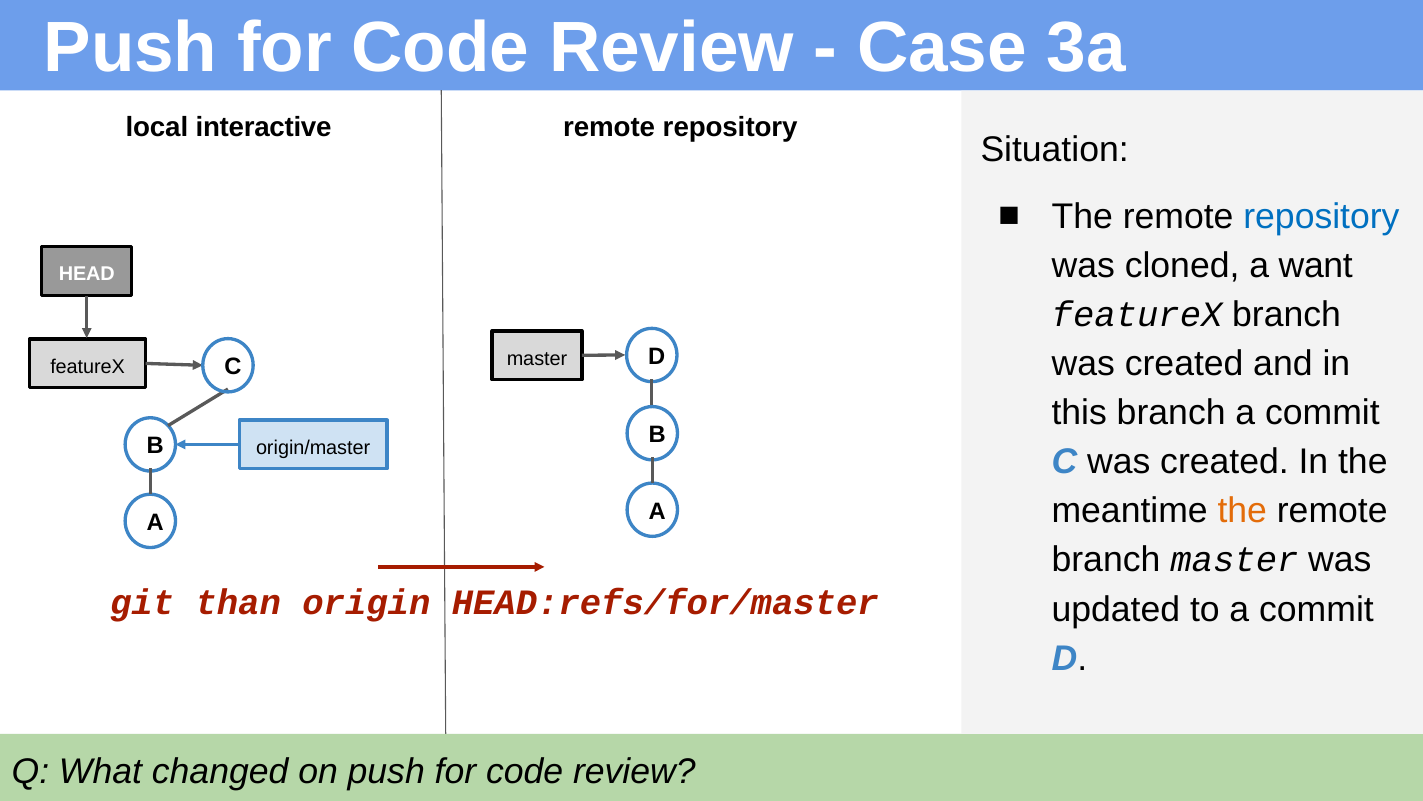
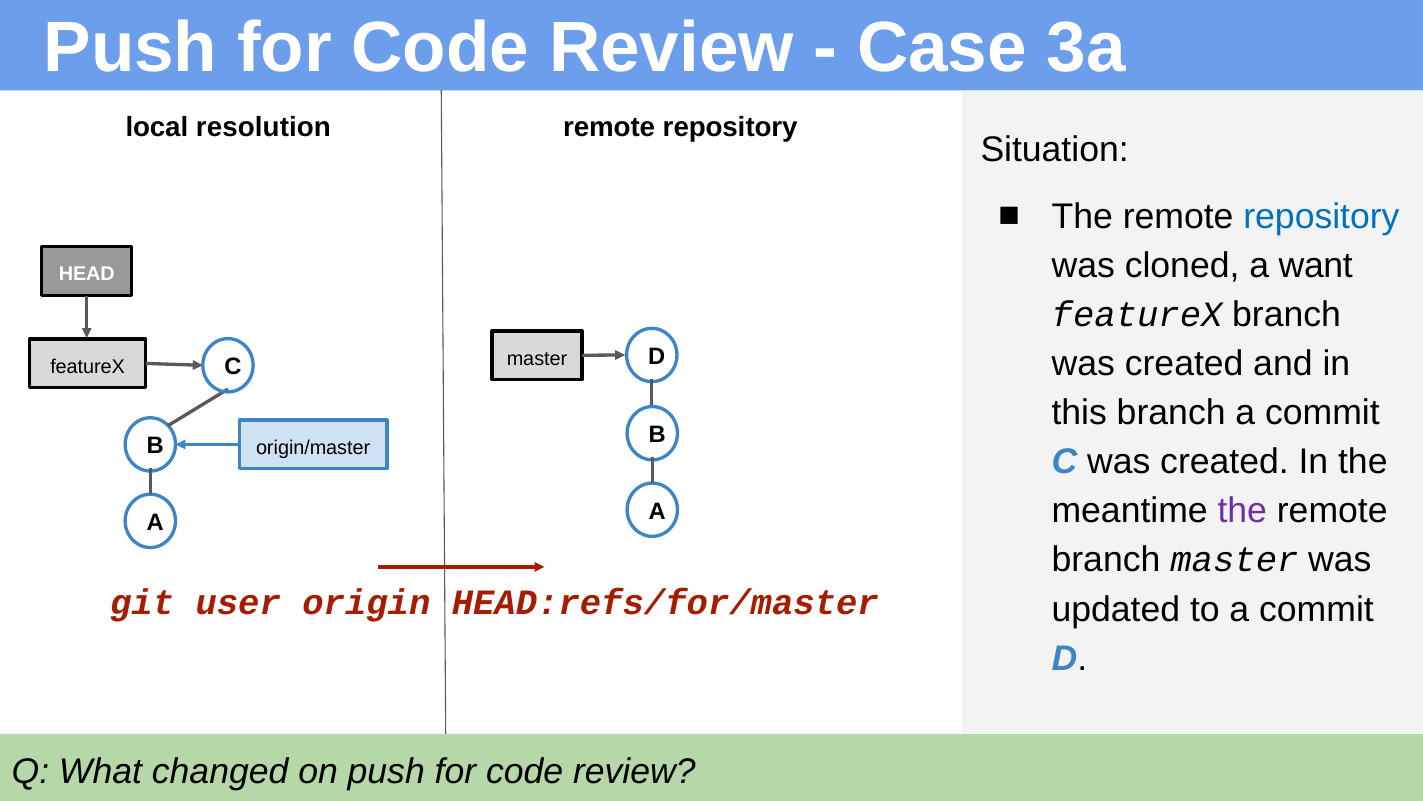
interactive: interactive -> resolution
the at (1242, 511) colour: orange -> purple
than: than -> user
